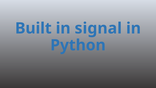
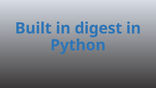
signal: signal -> digest
